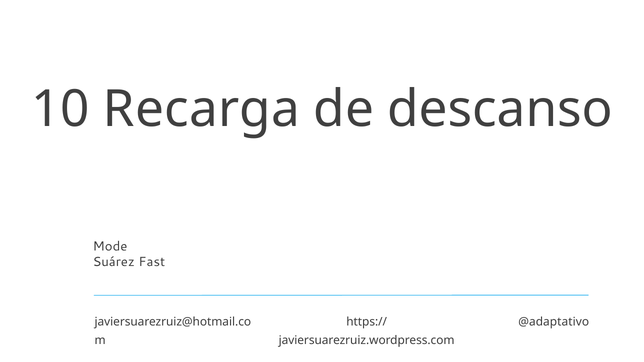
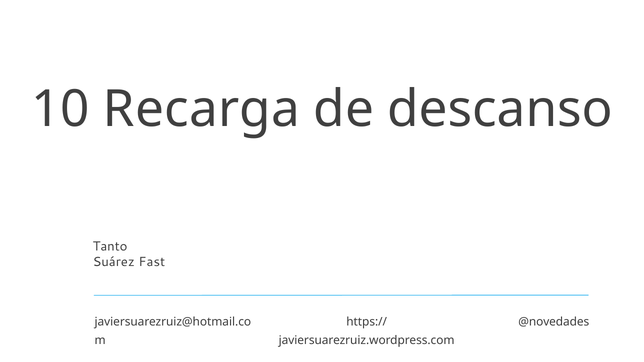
Mode: Mode -> Tanto
@adaptativo: @adaptativo -> @novedades
